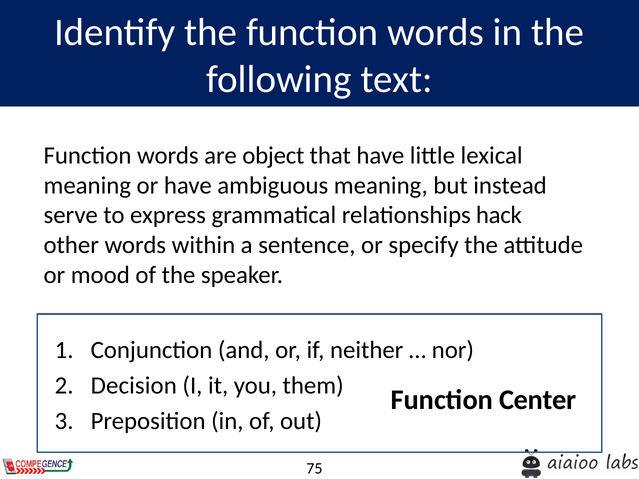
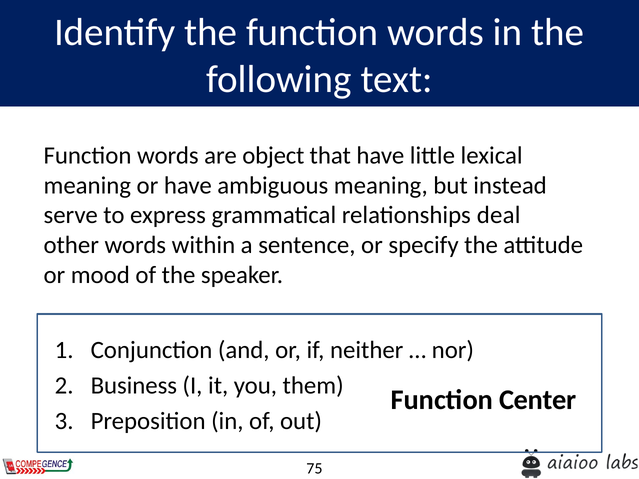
hack: hack -> deal
Decision: Decision -> Business
